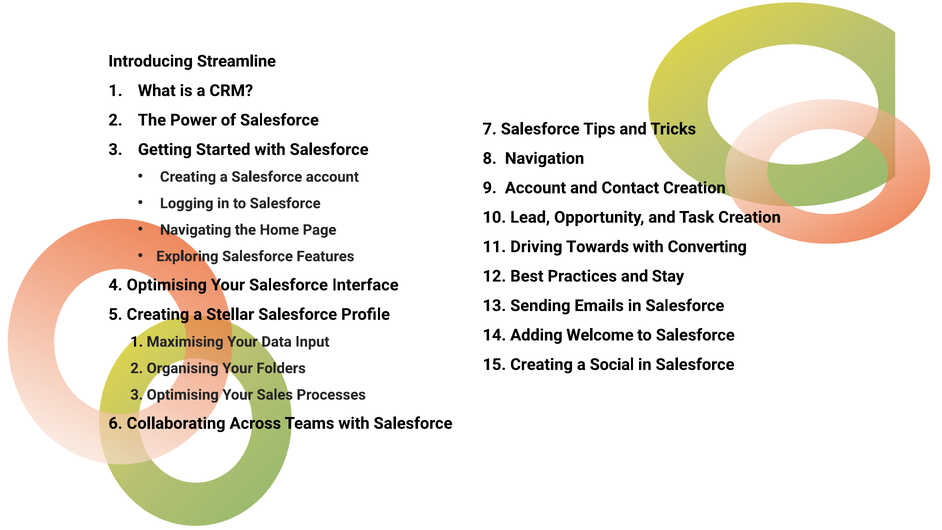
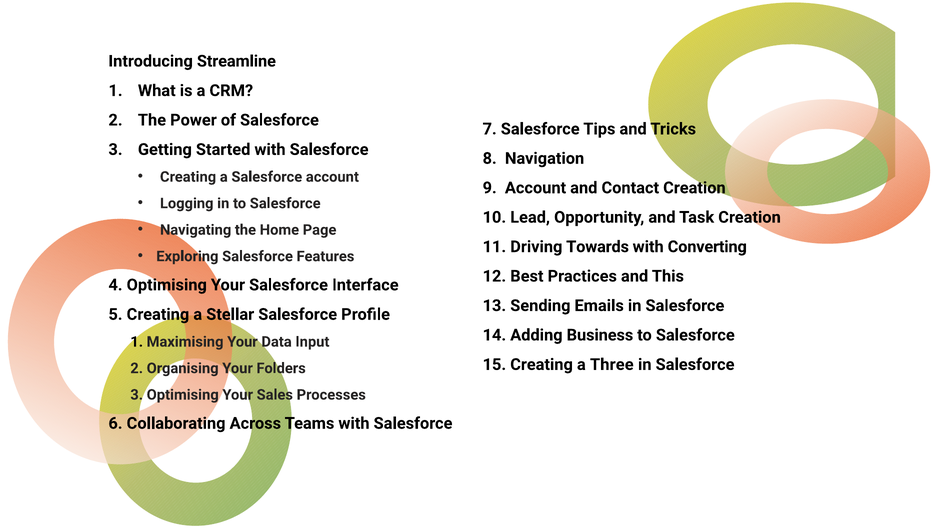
Stay: Stay -> This
Welcome: Welcome -> Business
Social: Social -> Three
